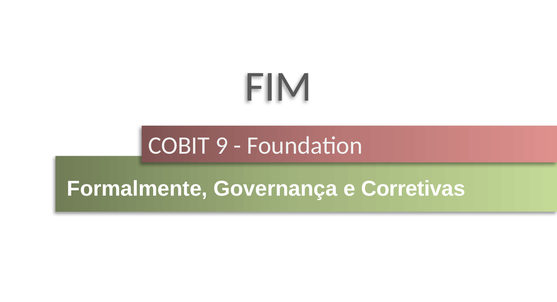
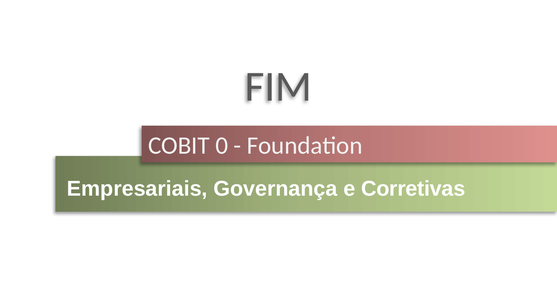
9: 9 -> 0
Formalmente: Formalmente -> Empresariais
